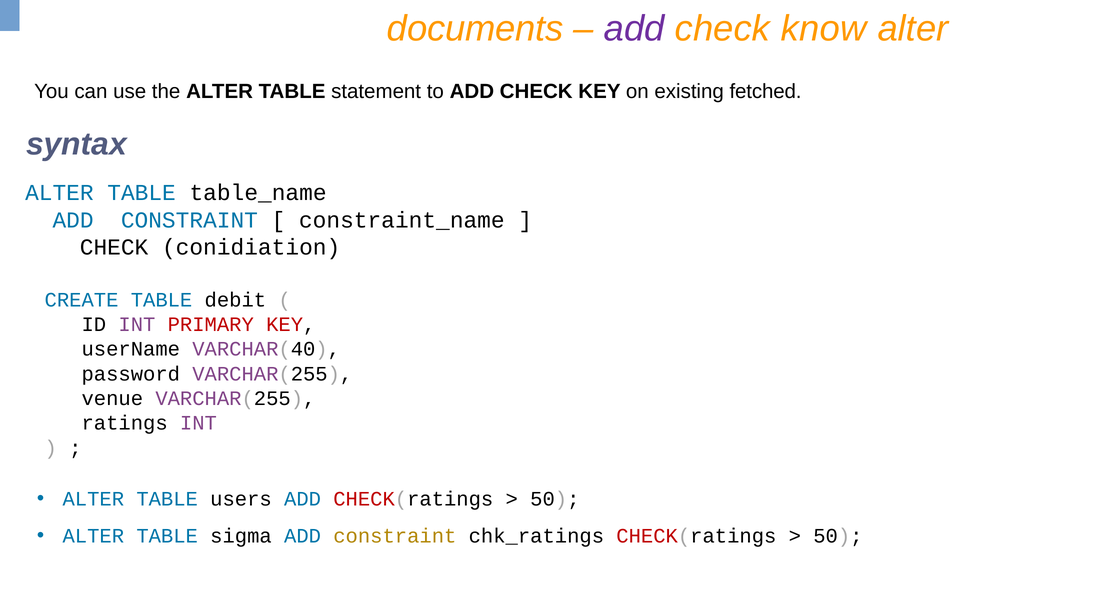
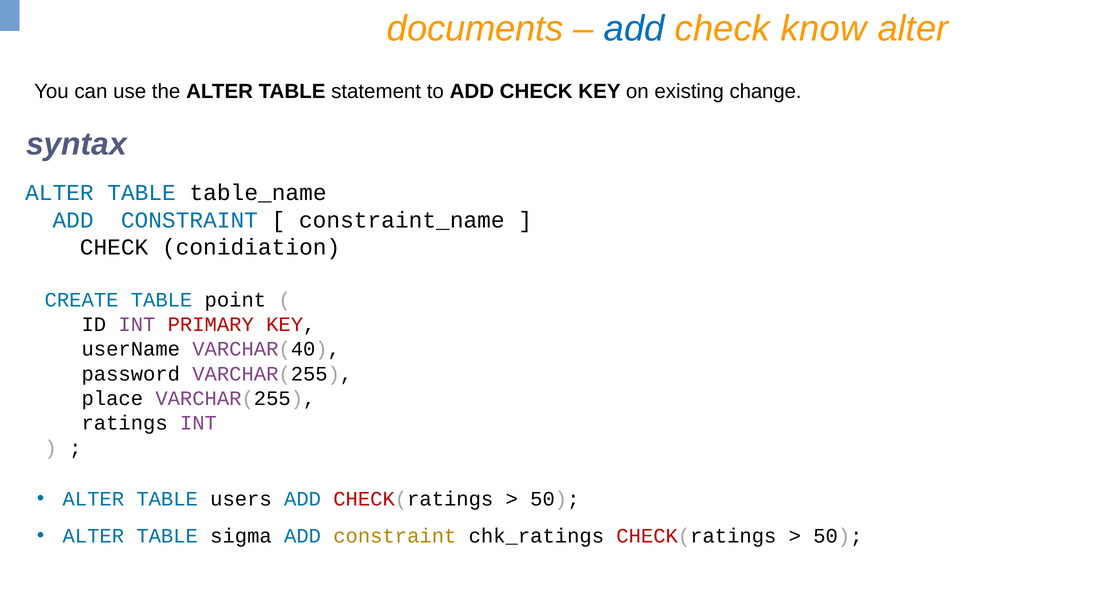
add at (634, 28) colour: purple -> blue
fetched: fetched -> change
debit: debit -> point
venue: venue -> place
